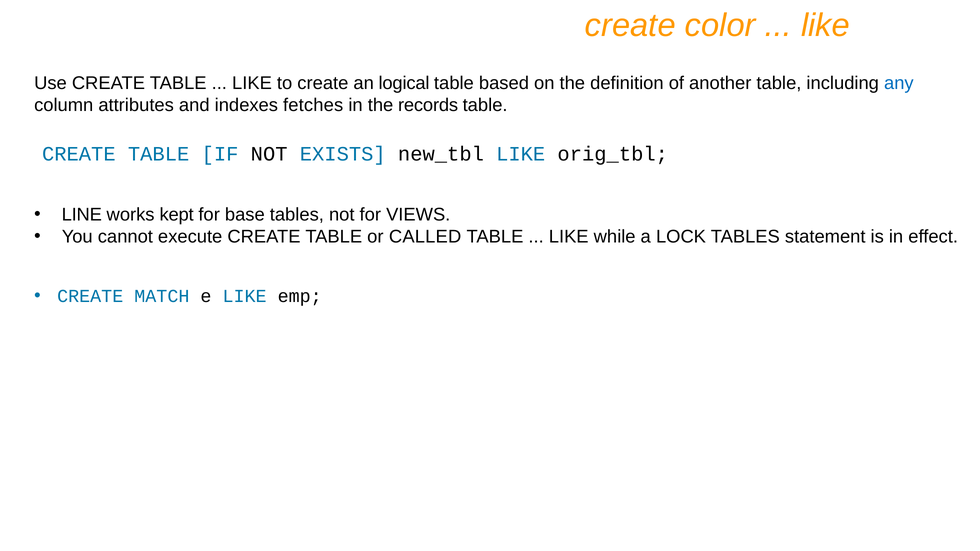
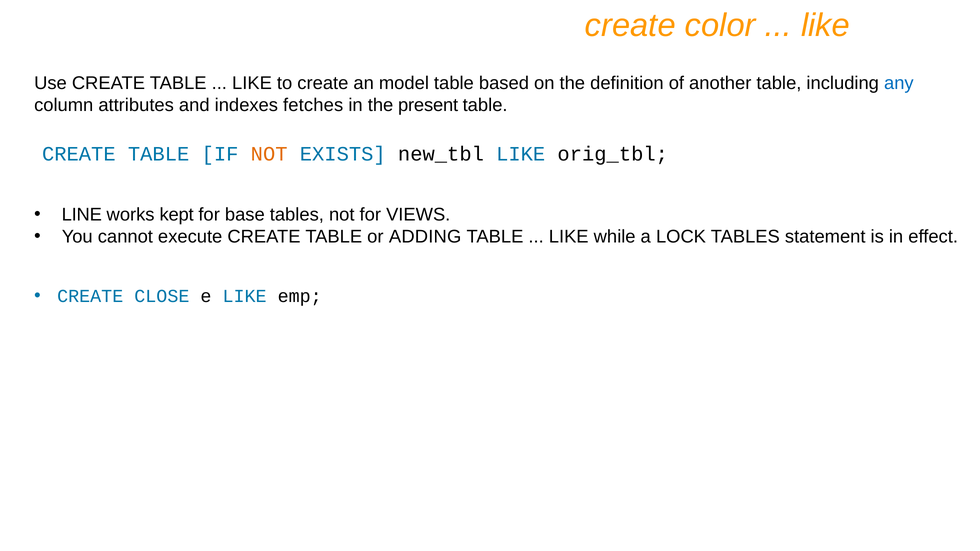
logical: logical -> model
records: records -> present
NOT at (269, 154) colour: black -> orange
CALLED: CALLED -> ADDING
MATCH: MATCH -> CLOSE
